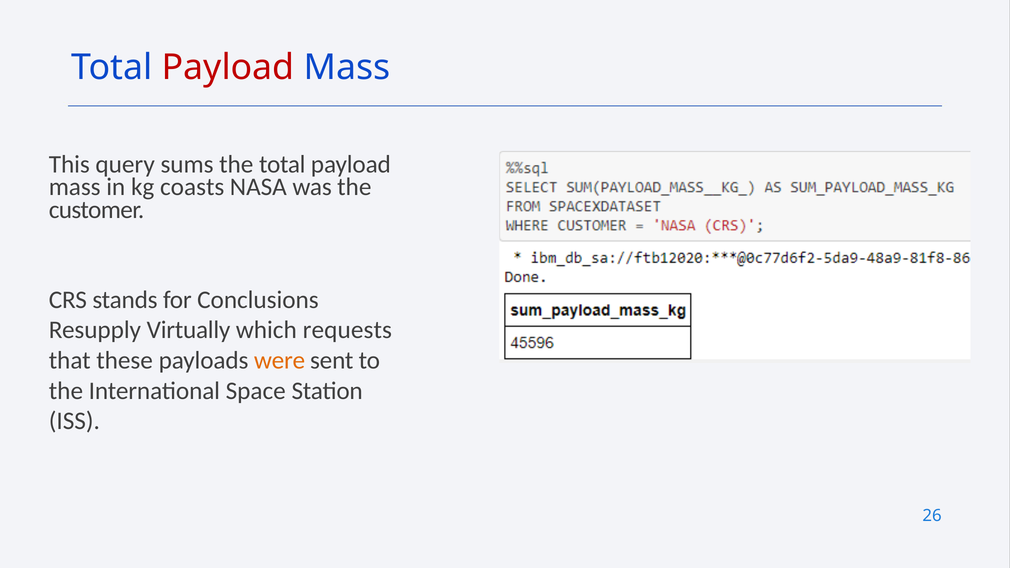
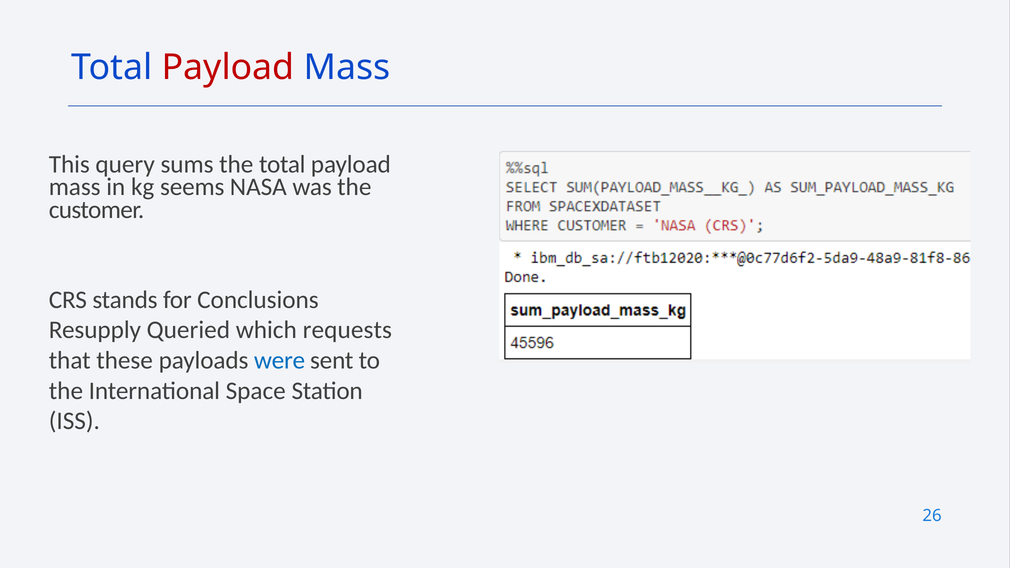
coasts: coasts -> seems
Virtually: Virtually -> Queried
were colour: orange -> blue
